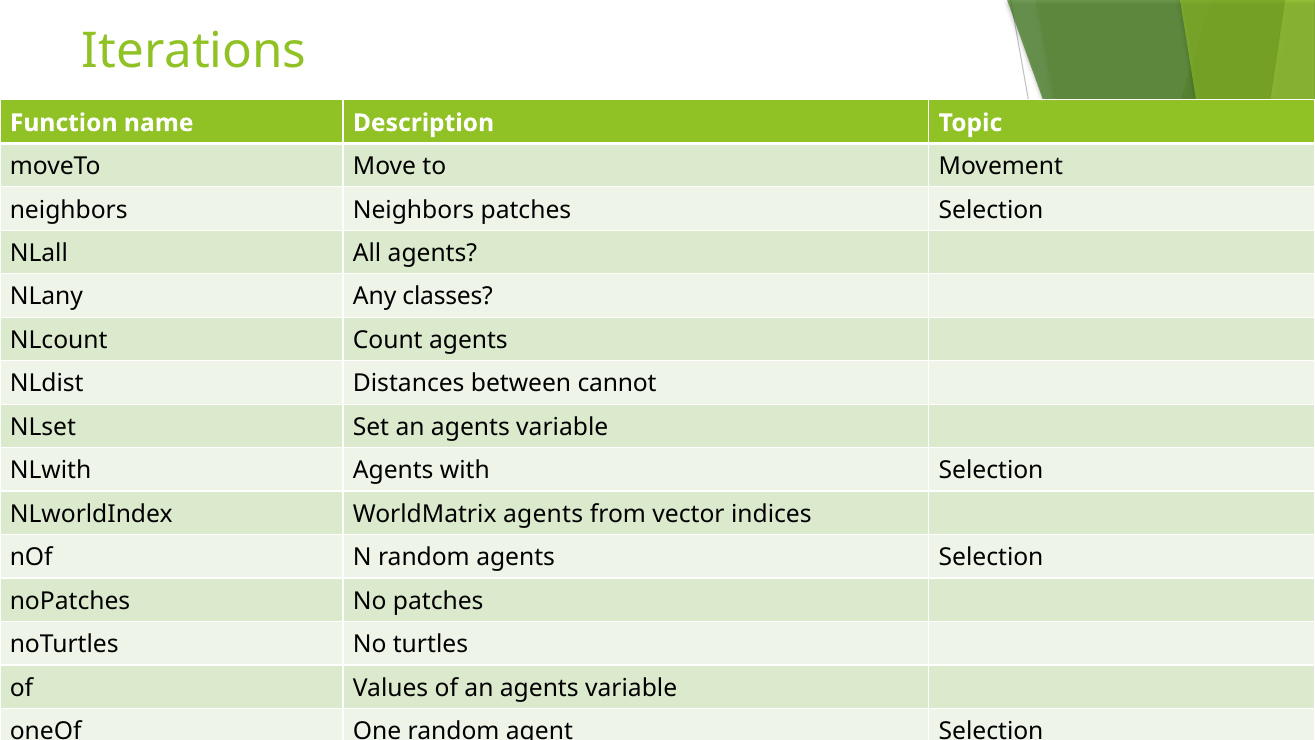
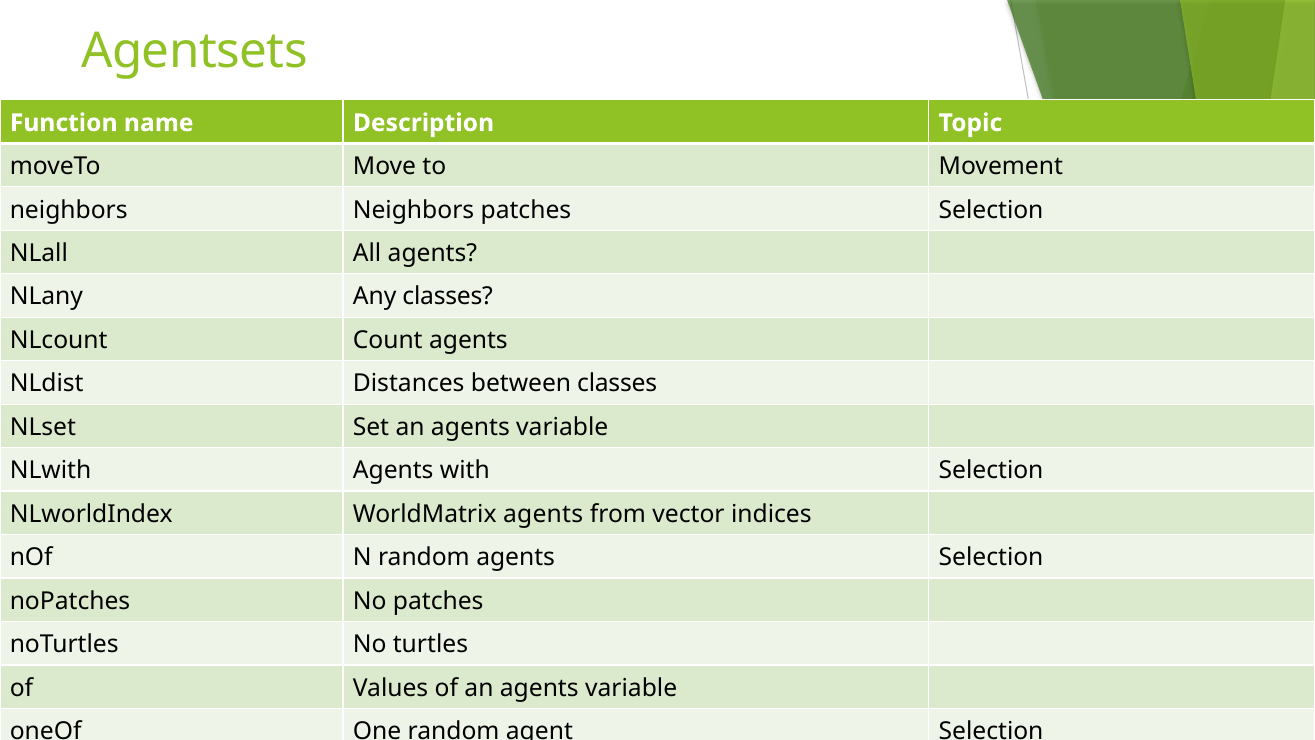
Iterations: Iterations -> Agentsets
between cannot: cannot -> classes
